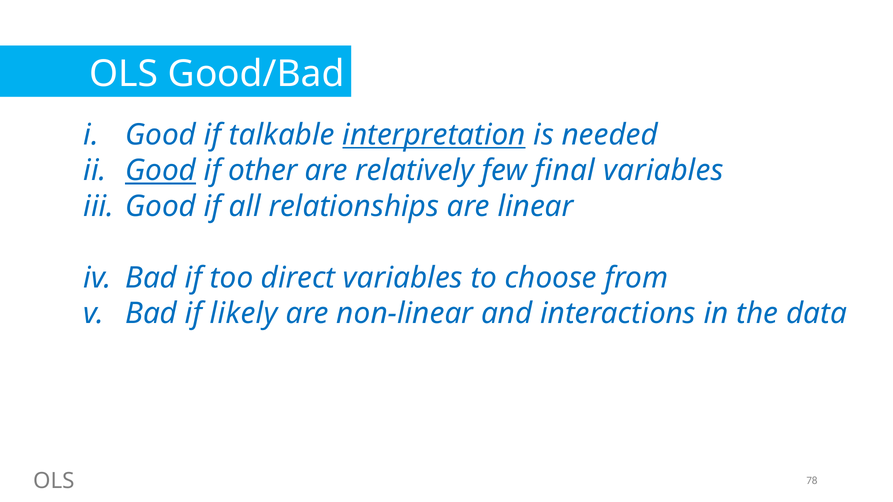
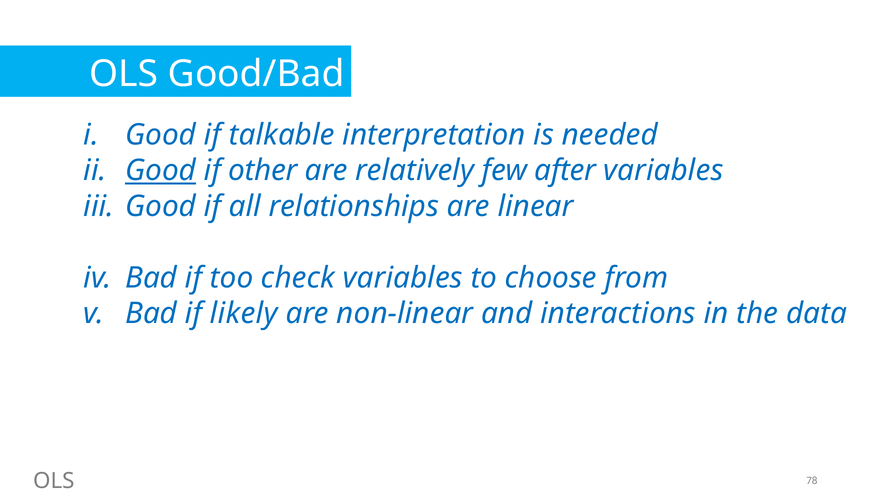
interpretation underline: present -> none
final: final -> after
direct: direct -> check
